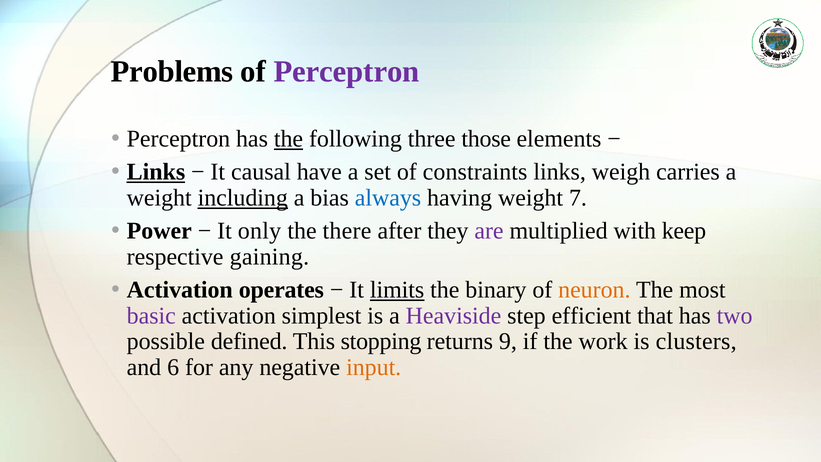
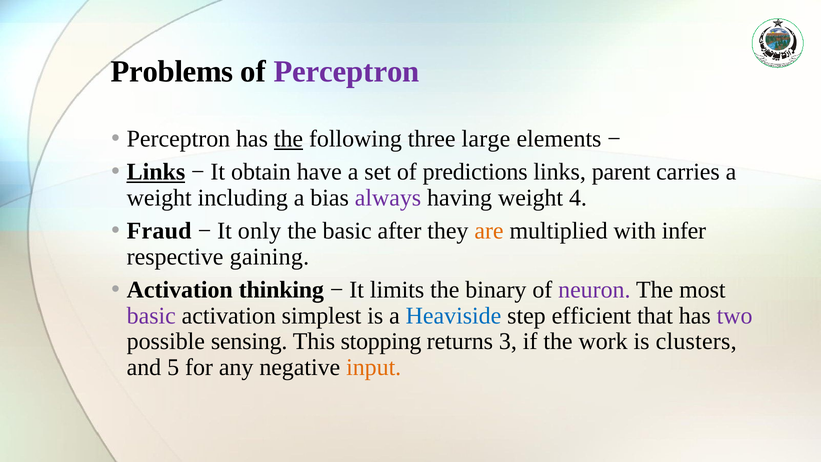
those: those -> large
causal: causal -> obtain
constraints: constraints -> predictions
weigh: weigh -> parent
including underline: present -> none
always colour: blue -> purple
7: 7 -> 4
Power: Power -> Fraud
the there: there -> basic
are colour: purple -> orange
keep: keep -> infer
operates: operates -> thinking
limits underline: present -> none
neuron colour: orange -> purple
Heaviside colour: purple -> blue
defined: defined -> sensing
9: 9 -> 3
6: 6 -> 5
